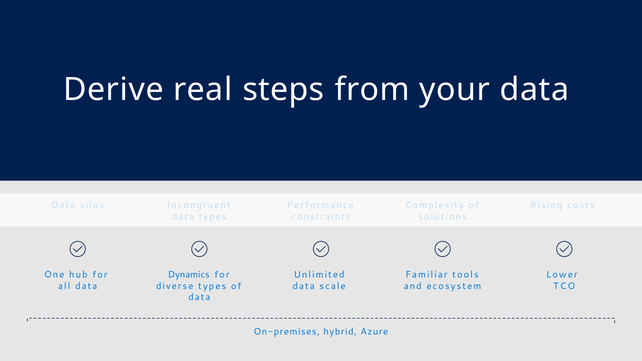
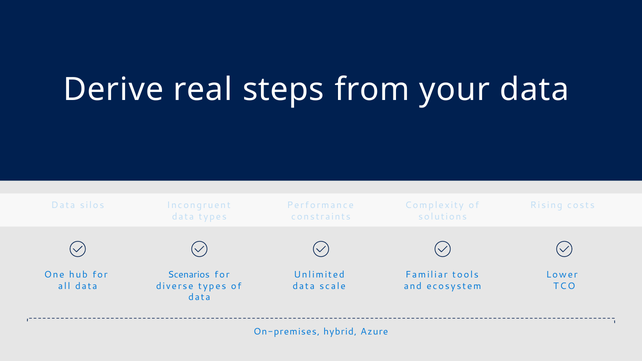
Dynamics: Dynamics -> Scenarios
